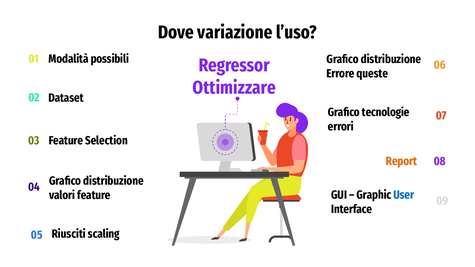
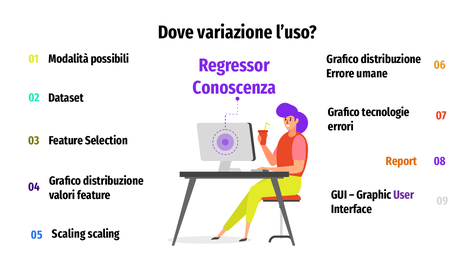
queste: queste -> umane
Ottimizzare: Ottimizzare -> Conoscenza
User colour: blue -> purple
Riusciti at (69, 234): Riusciti -> Scaling
